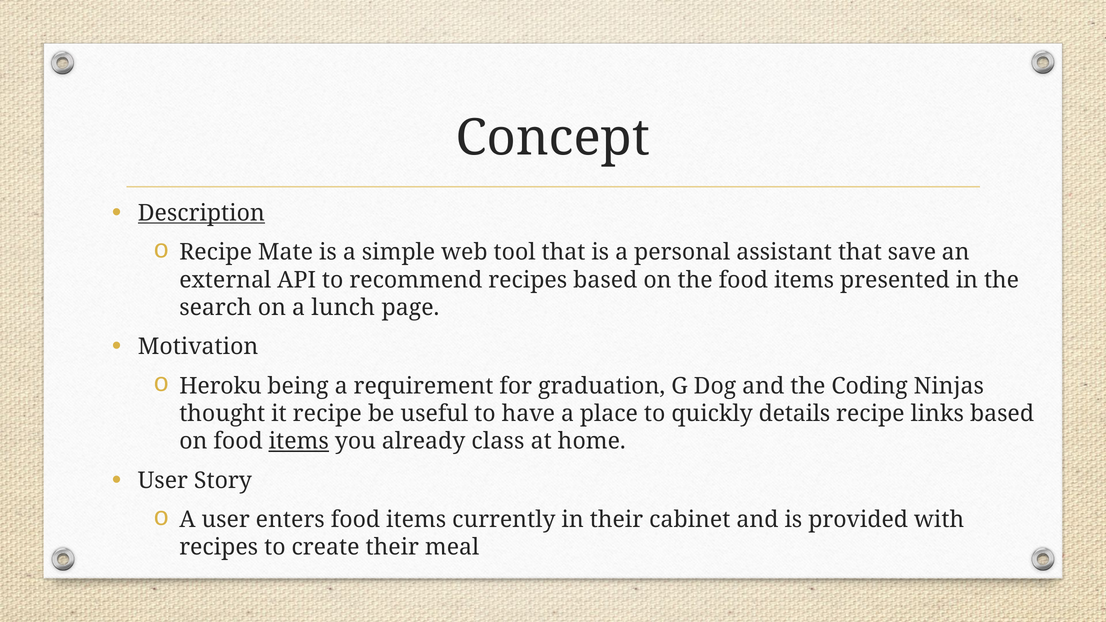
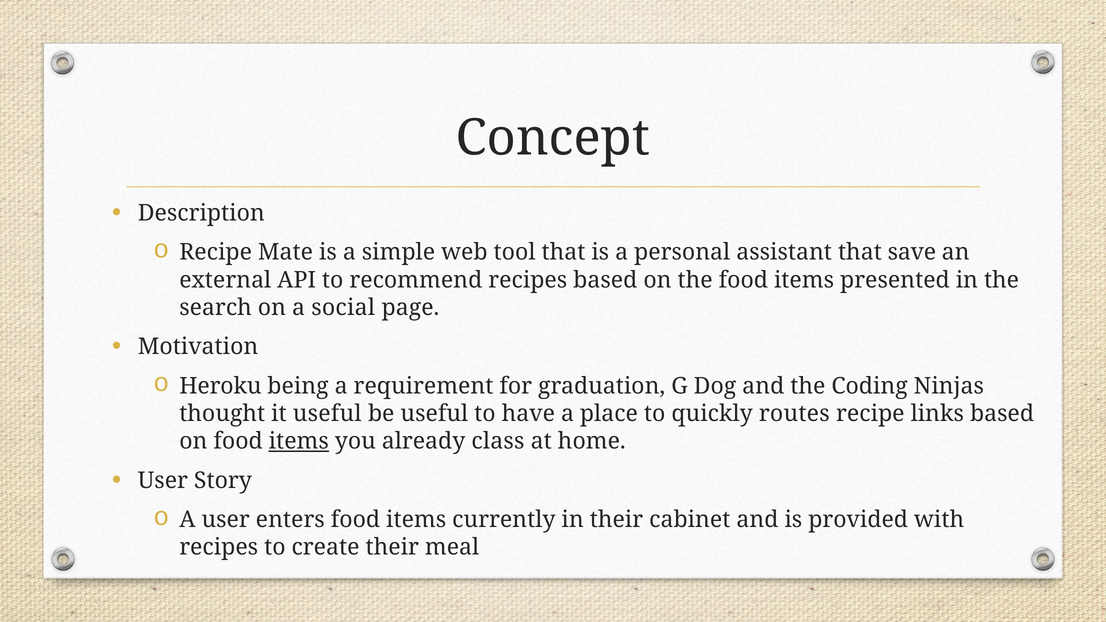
Description underline: present -> none
lunch: lunch -> social
it recipe: recipe -> useful
details: details -> routes
